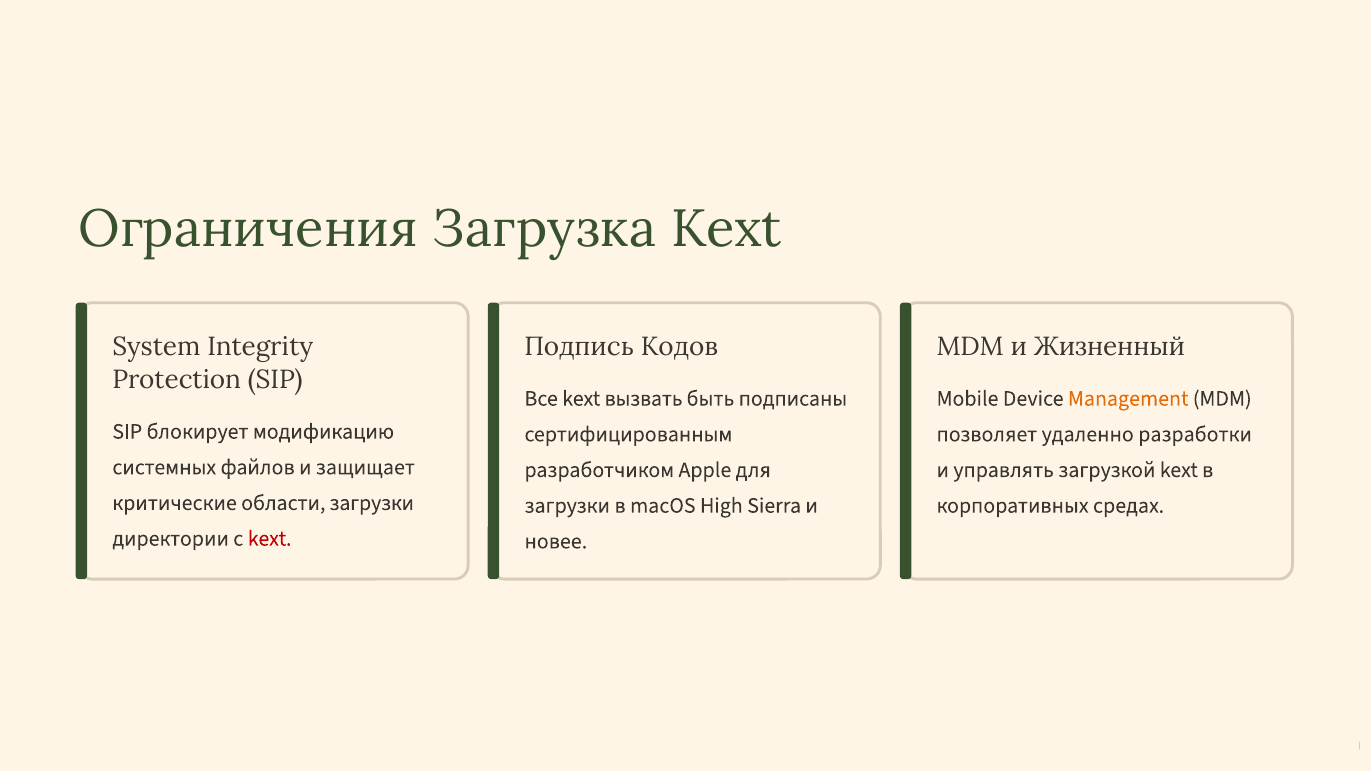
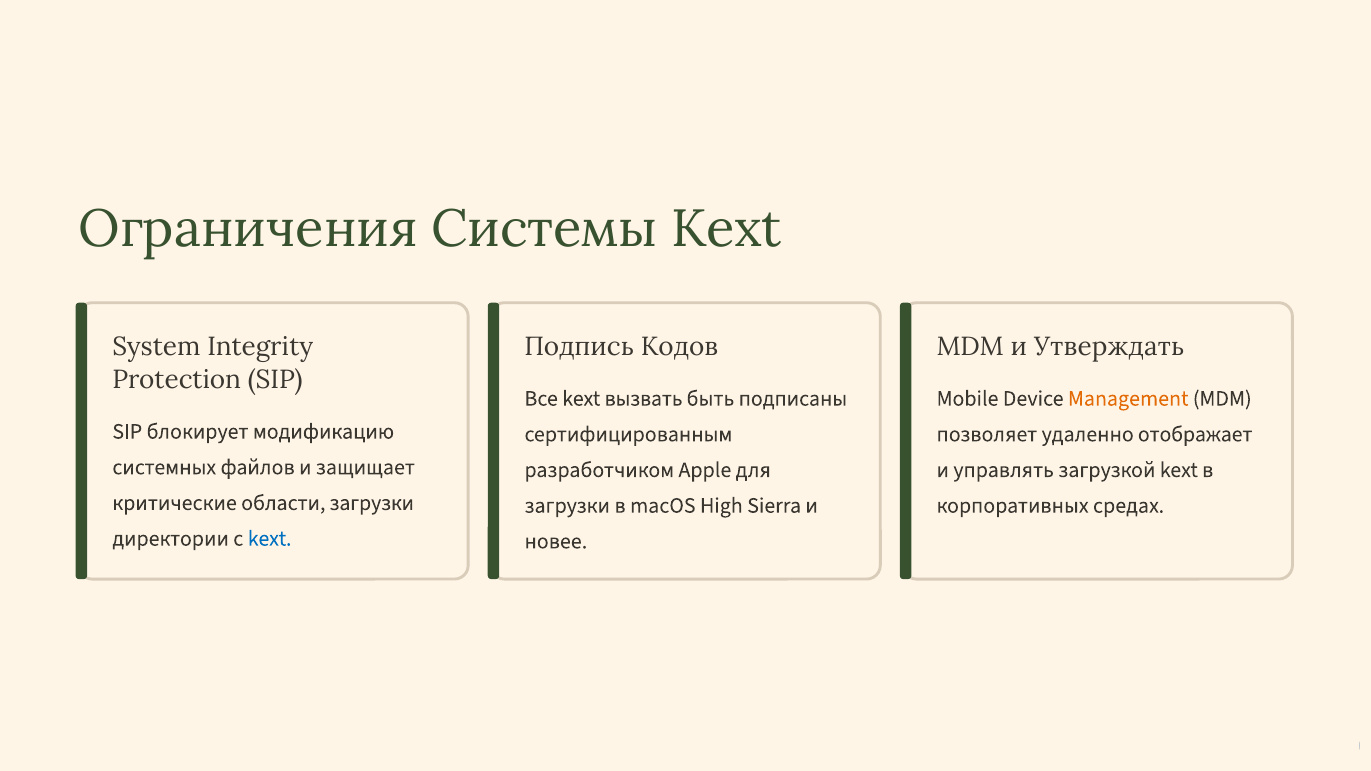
Загрузка: Загрузка -> Системы
Жизненный: Жизненный -> Утверждать
разработки: разработки -> отображает
kext at (270, 539) colour: red -> blue
